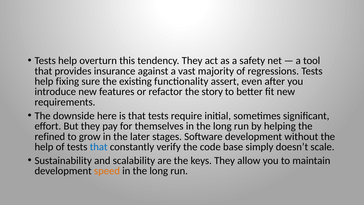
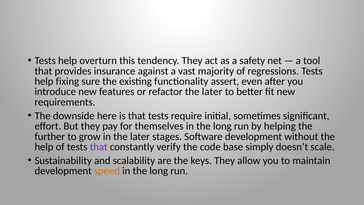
refactor the story: story -> later
refined: refined -> further
that at (99, 147) colour: blue -> purple
